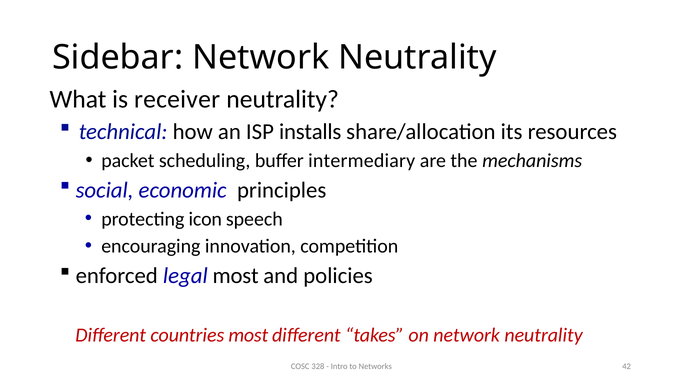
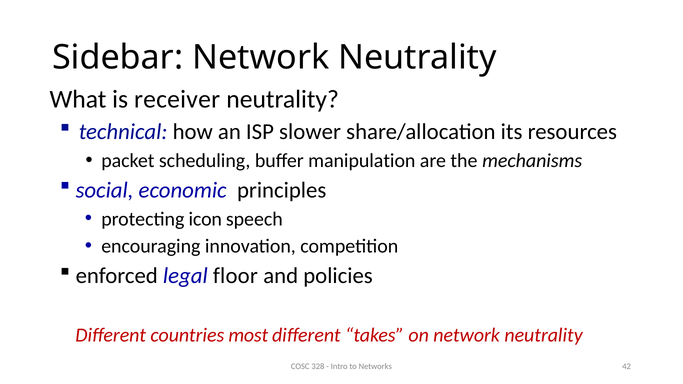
installs: installs -> slower
intermediary: intermediary -> manipulation
legal most: most -> floor
